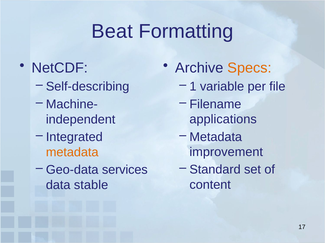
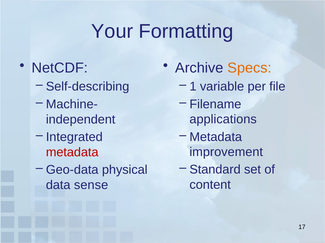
Beat: Beat -> Your
metadata at (72, 153) colour: orange -> red
services: services -> physical
stable: stable -> sense
